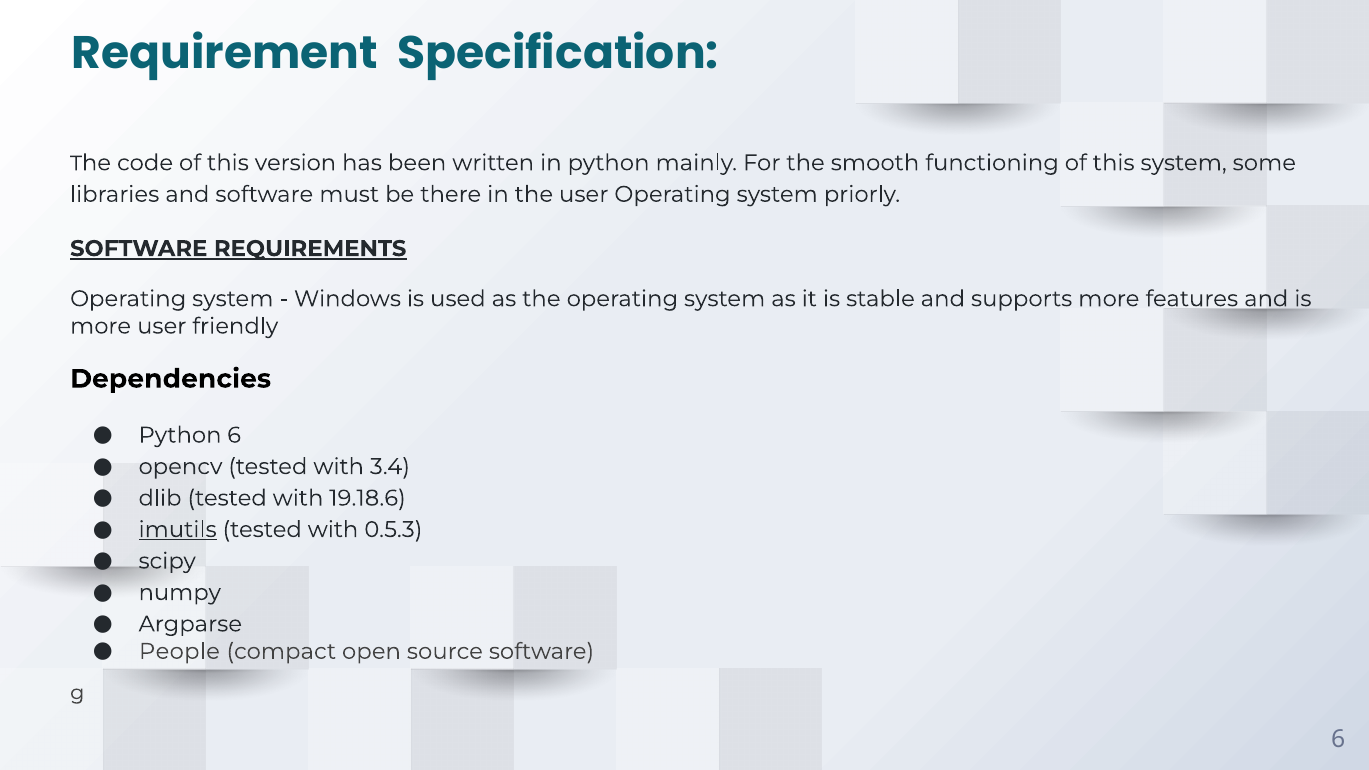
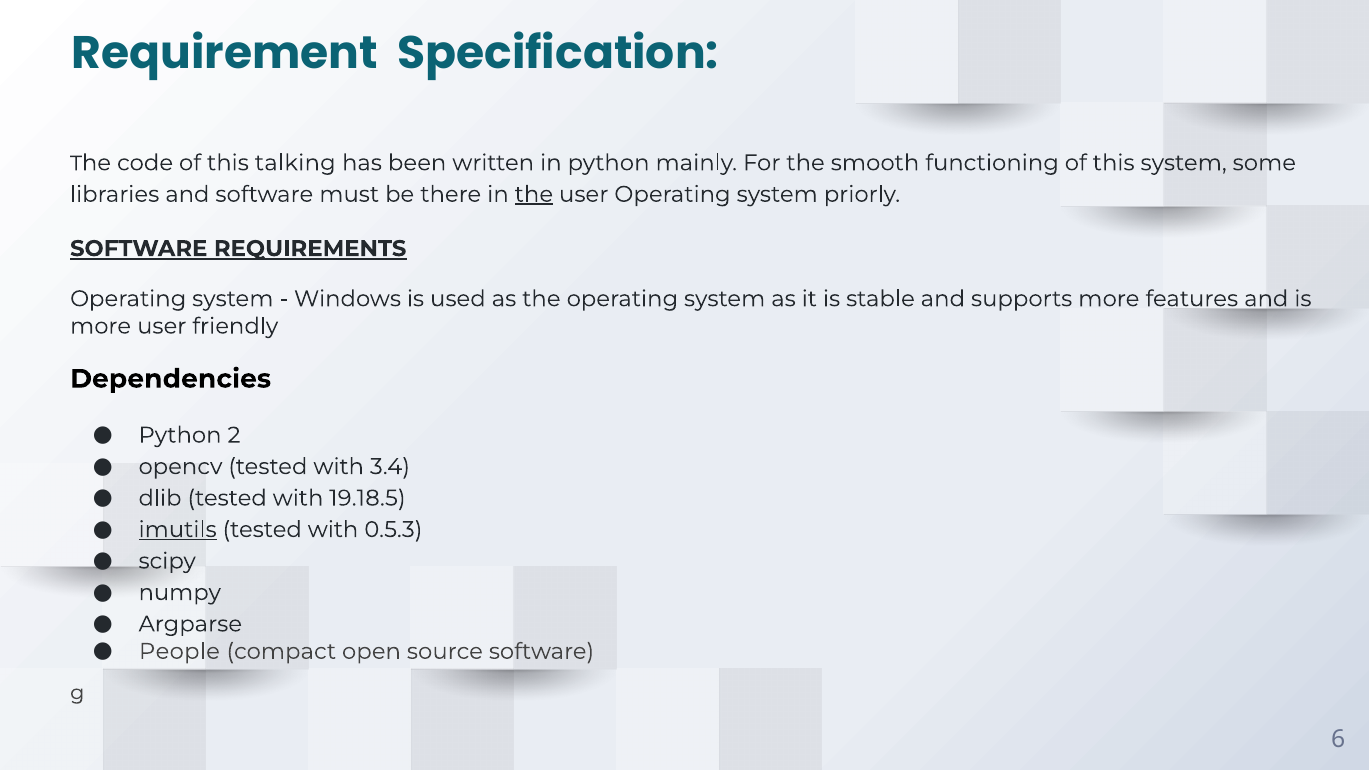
version: version -> talking
the at (534, 194) underline: none -> present
Python 6: 6 -> 2
19.18.6: 19.18.6 -> 19.18.5
